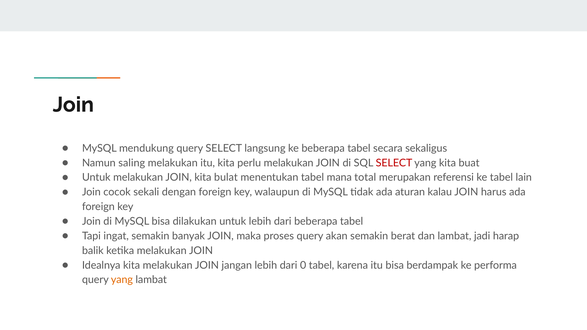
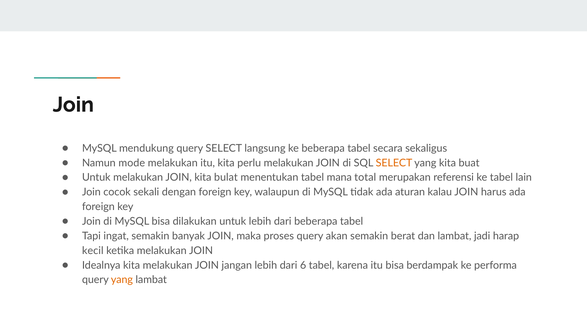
saling: saling -> mode
SELECT at (394, 163) colour: red -> orange
balik: balik -> kecil
0: 0 -> 6
